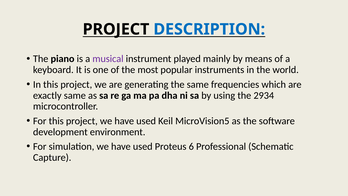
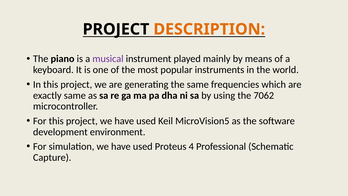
DESCRIPTION colour: blue -> orange
2934: 2934 -> 7062
6: 6 -> 4
